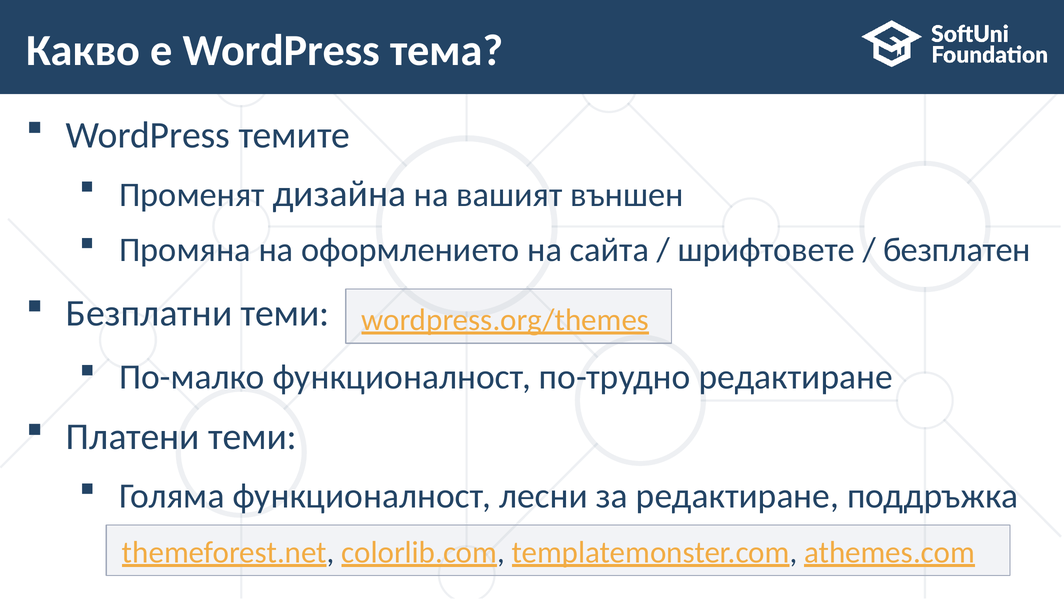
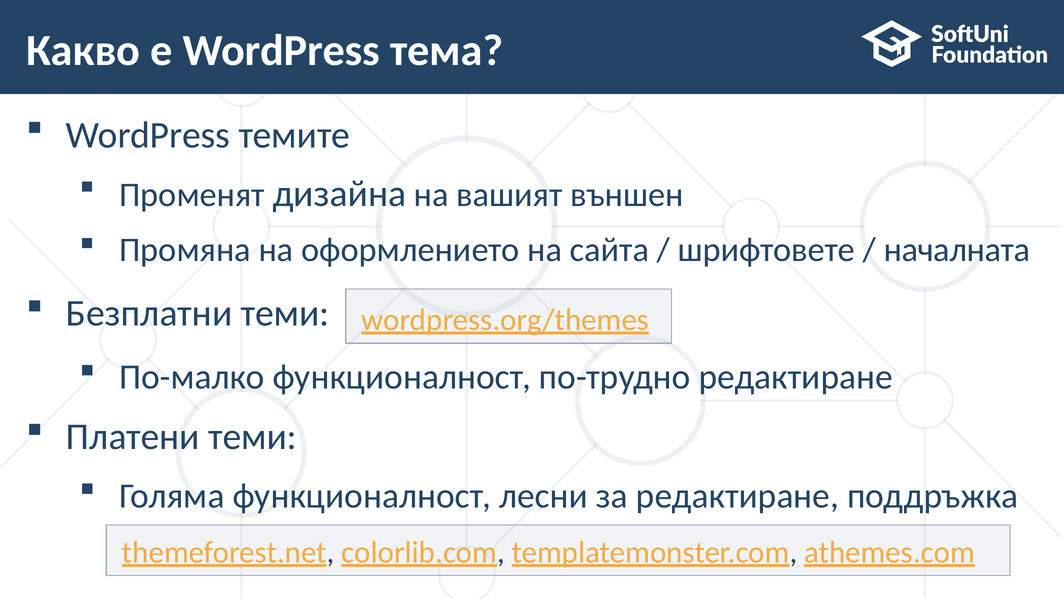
безплатен: безплатен -> началната
